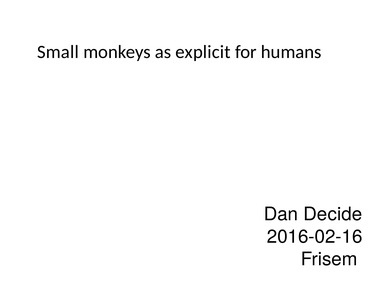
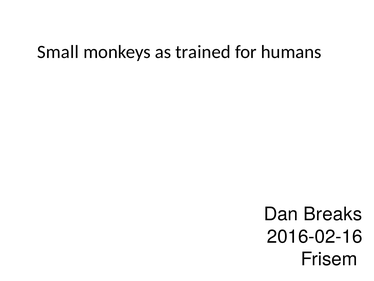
explicit: explicit -> trained
Decide: Decide -> Breaks
